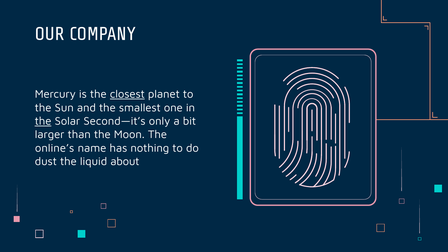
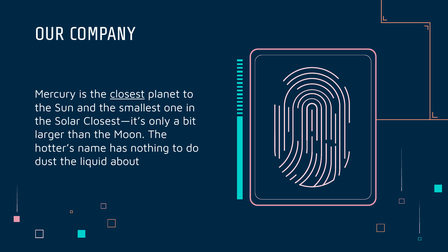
the at (43, 121) underline: present -> none
Second—it’s: Second—it’s -> Closest—it’s
online’s: online’s -> hotter’s
